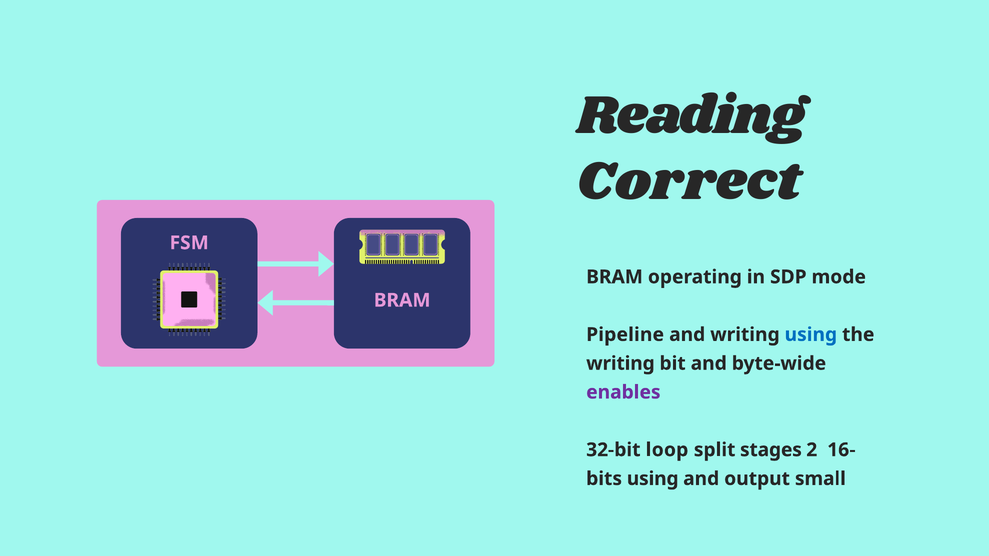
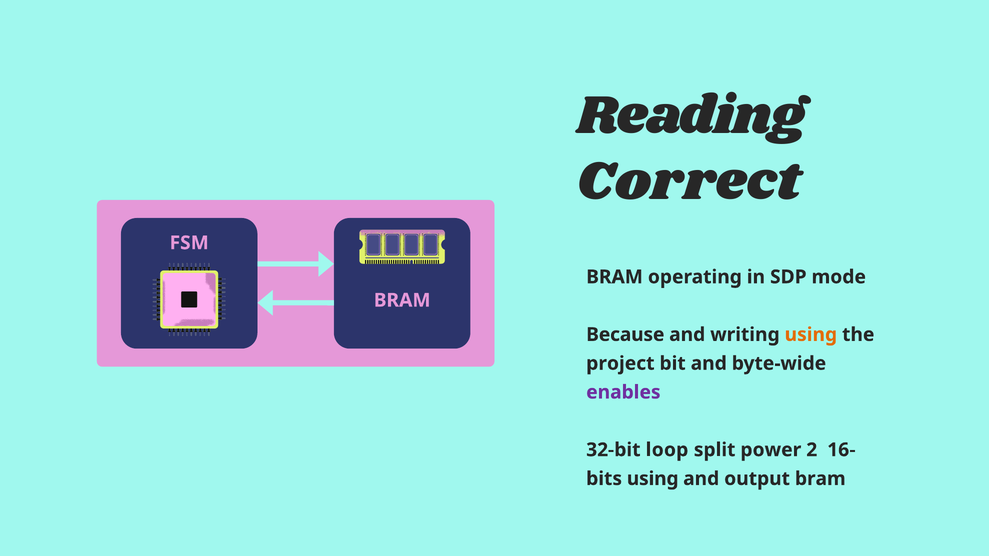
Pipeline: Pipeline -> Because
using at (811, 335) colour: blue -> orange
writing at (620, 364): writing -> project
stages: stages -> power
output small: small -> bram
